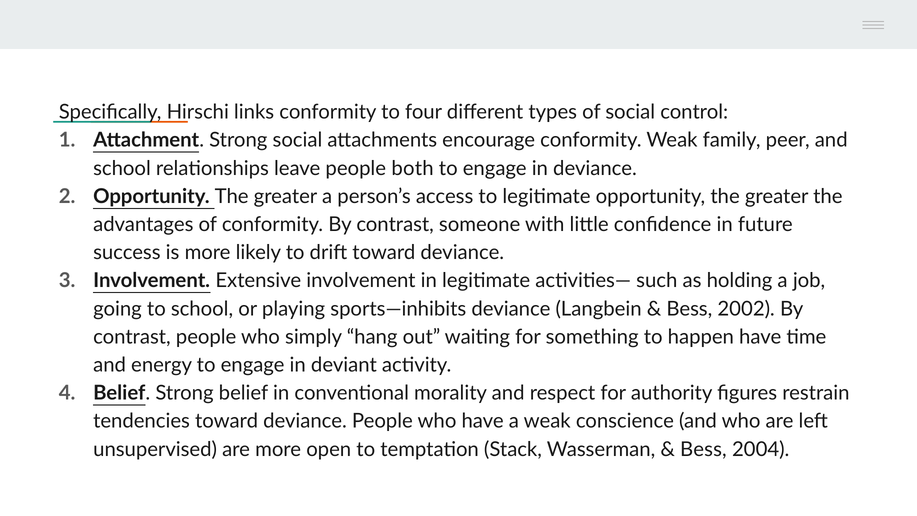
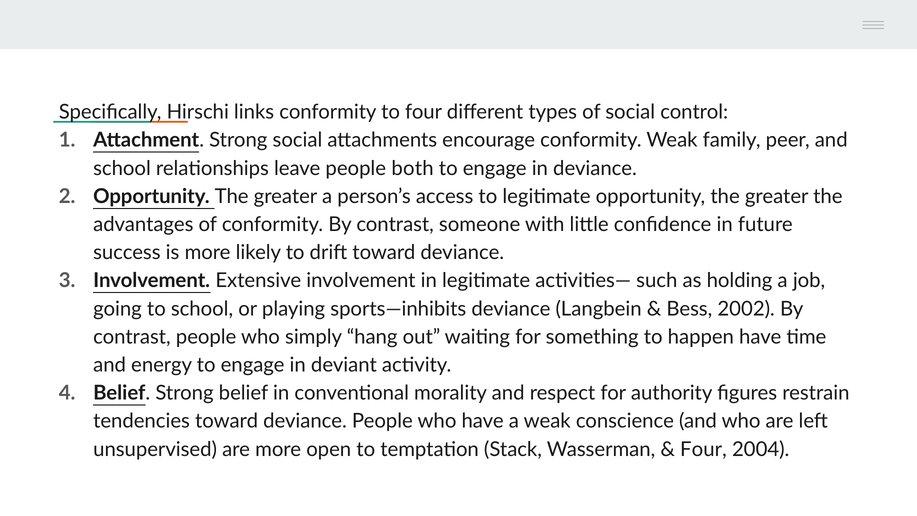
Bess at (703, 449): Bess -> Four
